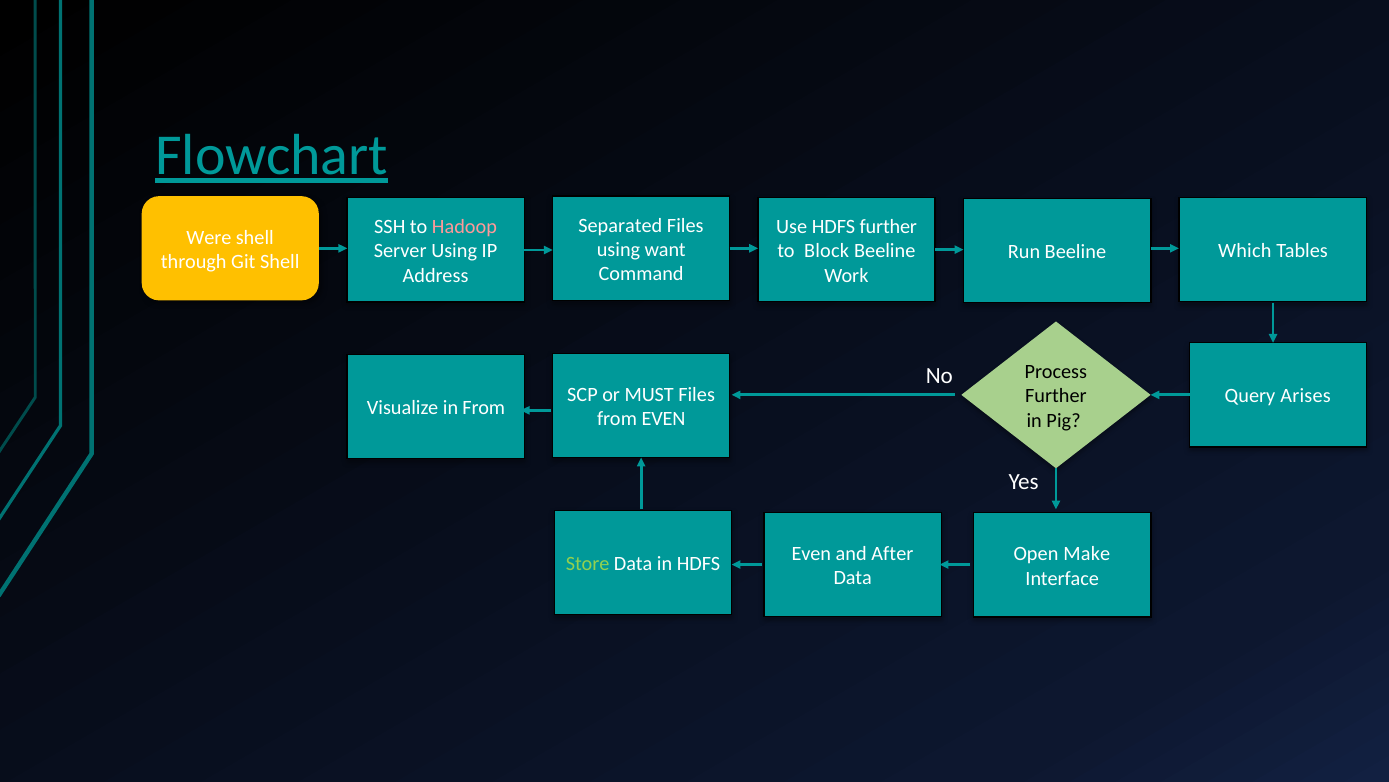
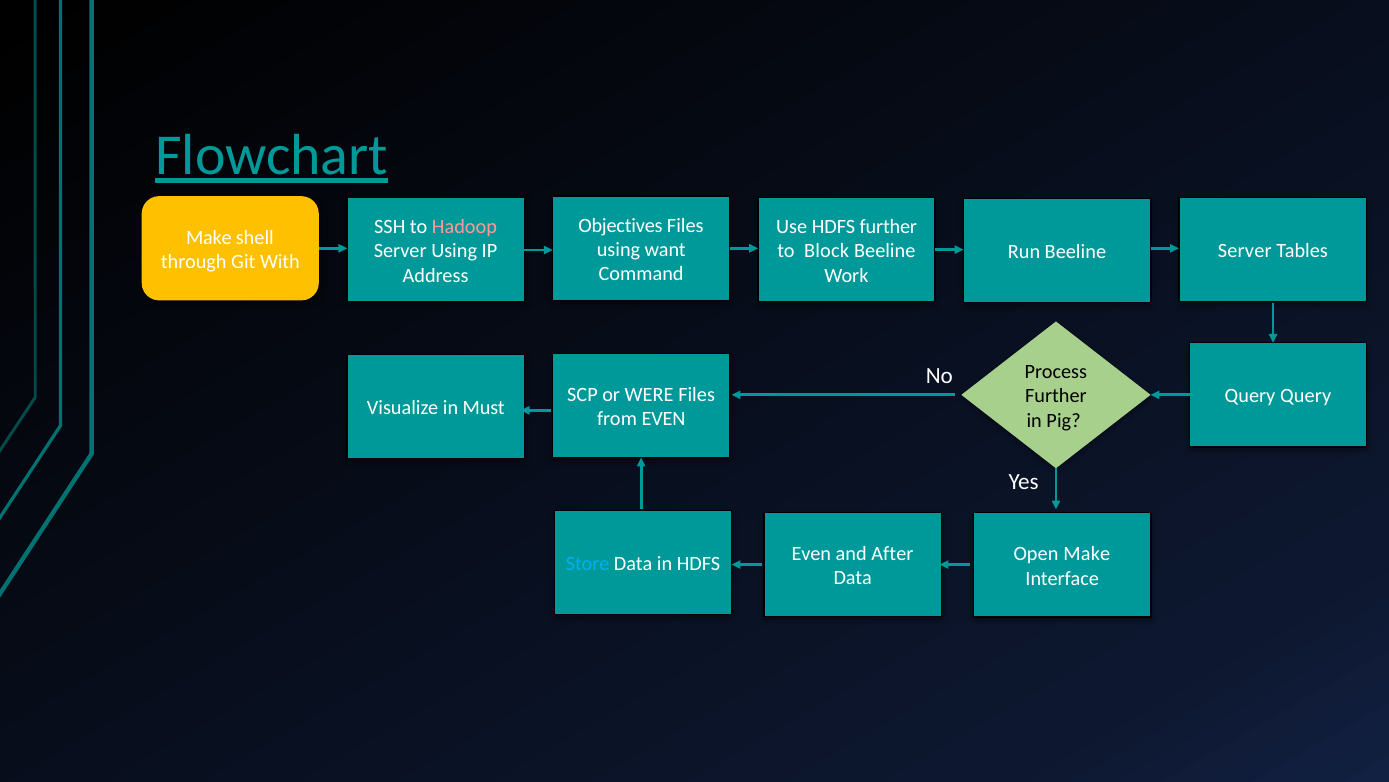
Separated: Separated -> Objectives
Were at (209, 237): Were -> Make
Which at (1245, 251): Which -> Server
Git Shell: Shell -> With
MUST: MUST -> WERE
Query Arises: Arises -> Query
in From: From -> Must
Store colour: light green -> light blue
